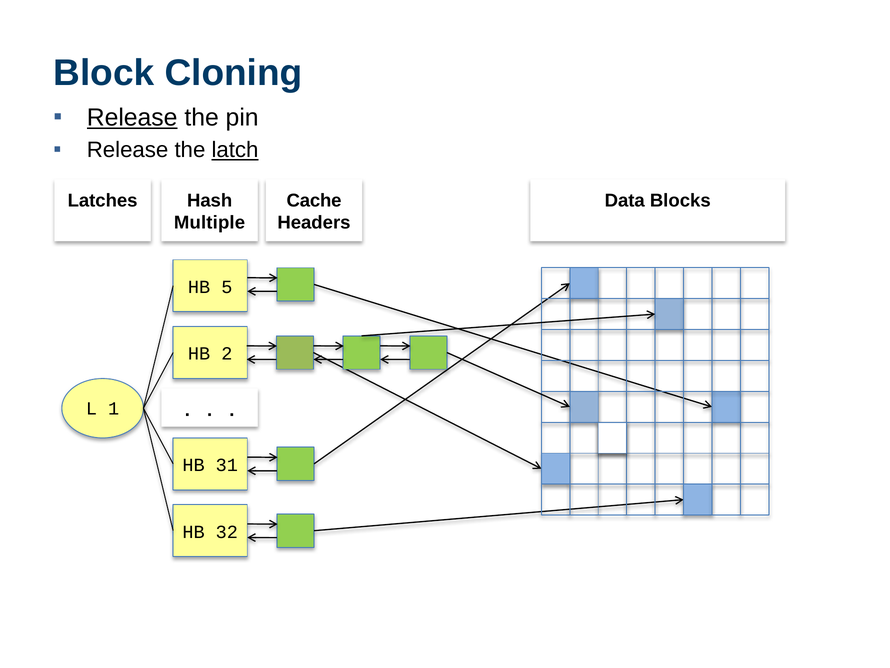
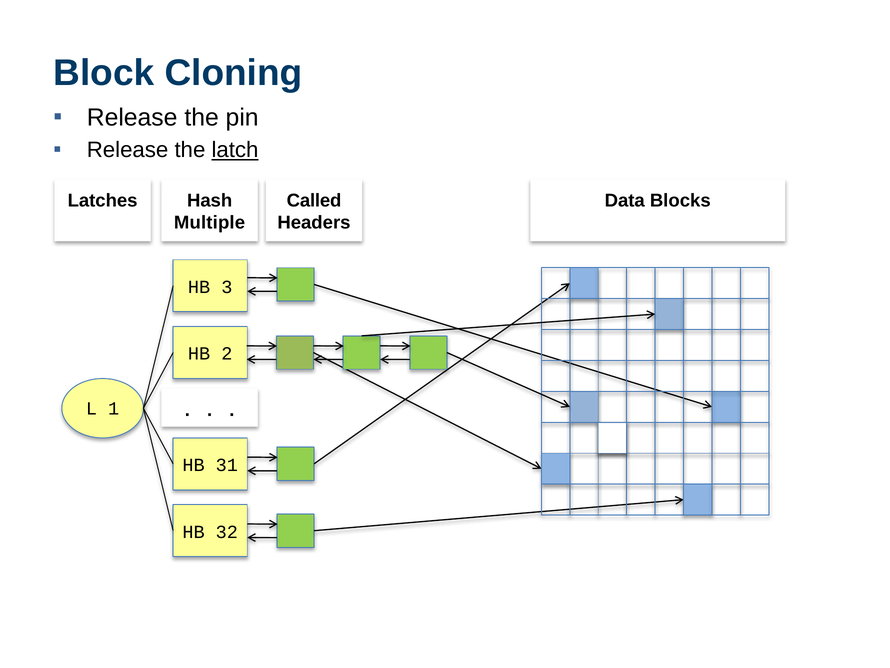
Release at (132, 117) underline: present -> none
Cache: Cache -> Called
5: 5 -> 3
